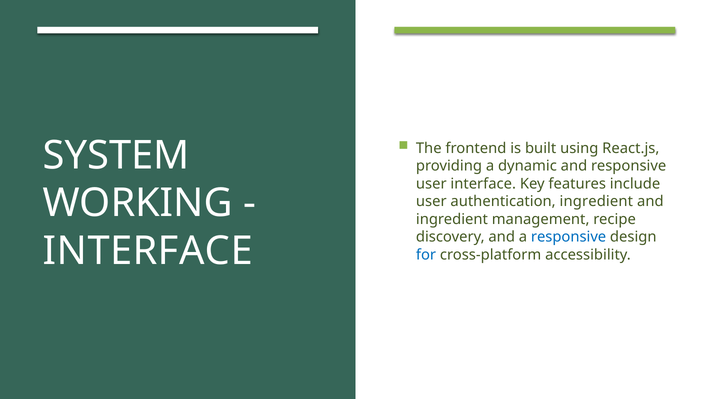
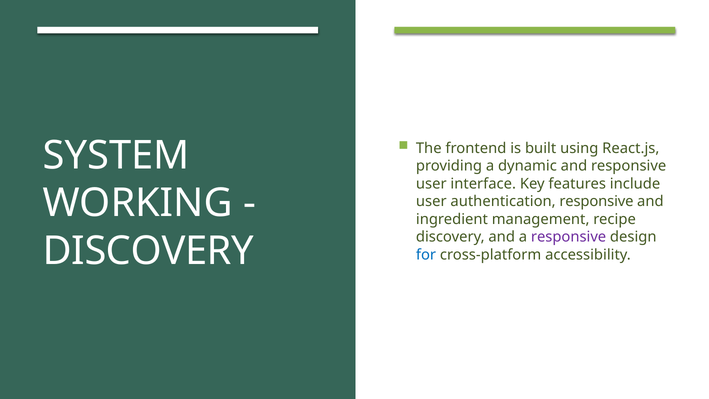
authentication ingredient: ingredient -> responsive
responsive at (569, 237) colour: blue -> purple
INTERFACE at (148, 251): INTERFACE -> DISCOVERY
